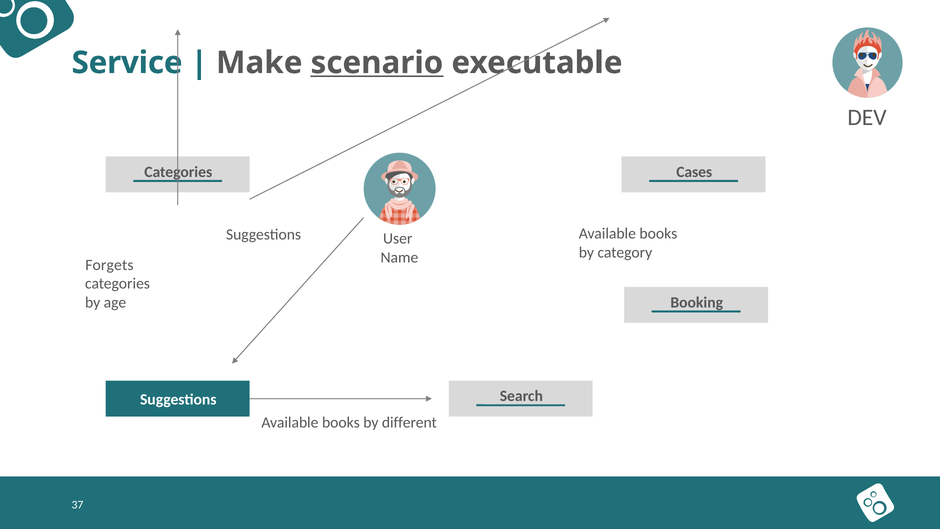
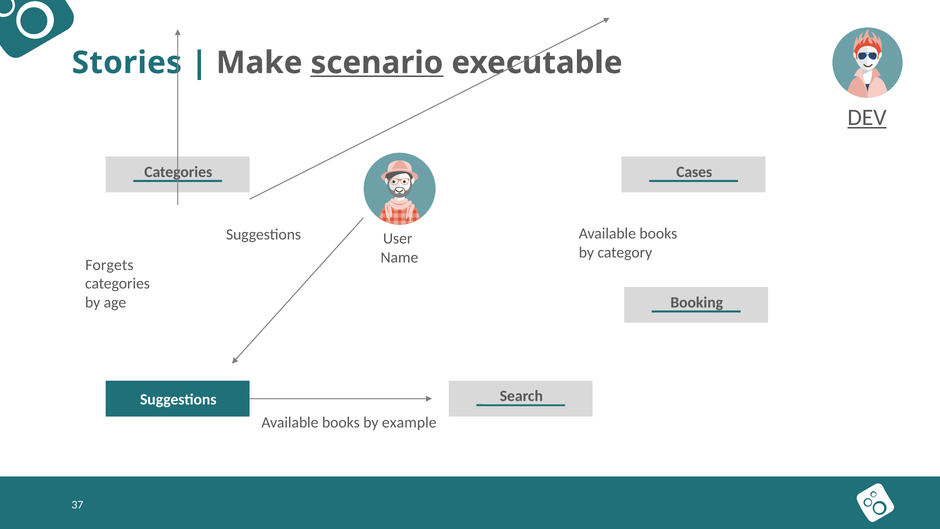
Service: Service -> Stories
DEV underline: none -> present
different: different -> example
